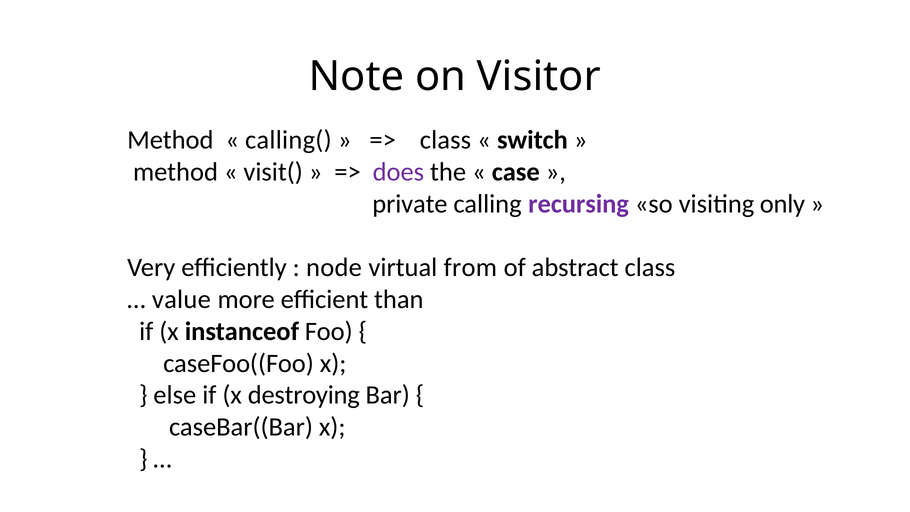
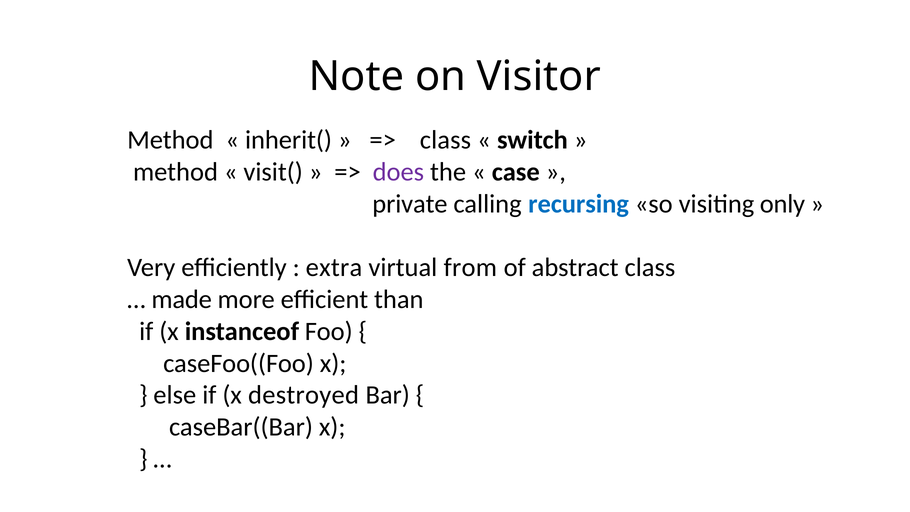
calling(: calling( -> inherit(
recursing colour: purple -> blue
node: node -> extra
value: value -> made
destroying: destroying -> destroyed
